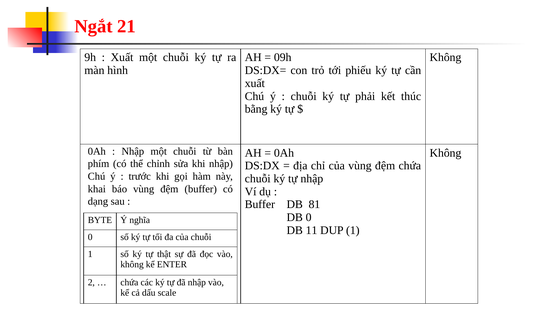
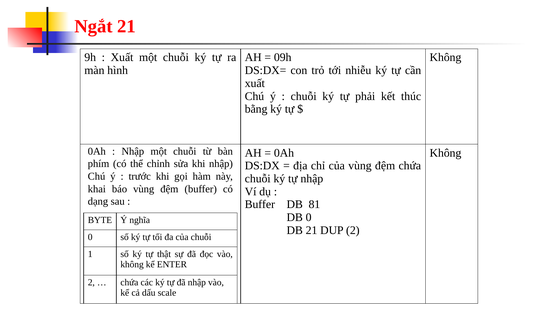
phiếu: phiếu -> nhiễu
DB 11: 11 -> 21
DUP 1: 1 -> 2
